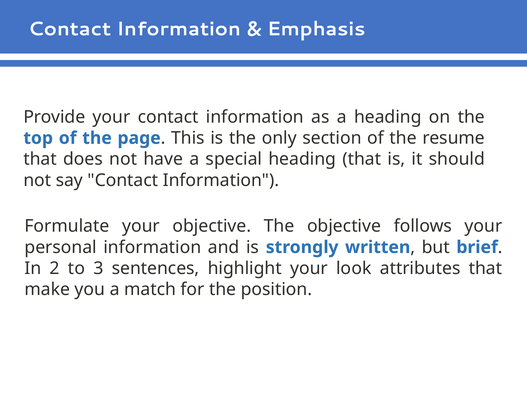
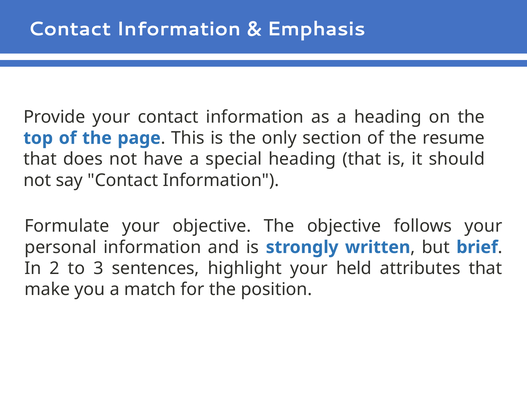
look: look -> held
